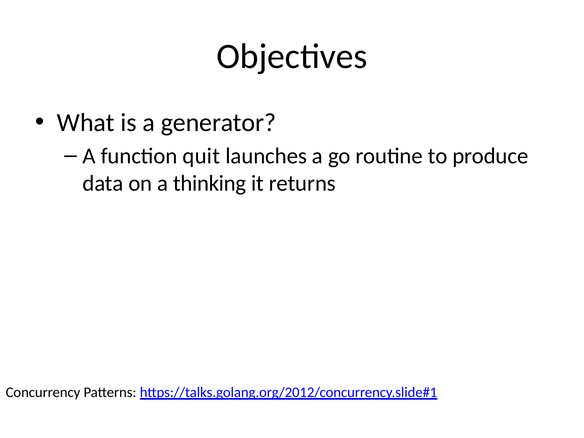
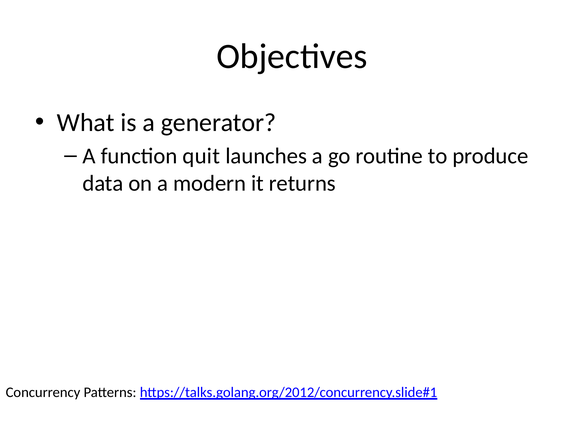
thinking: thinking -> modern
